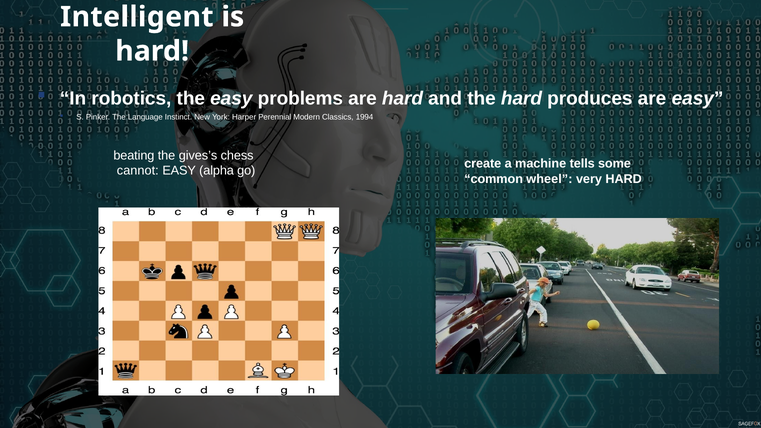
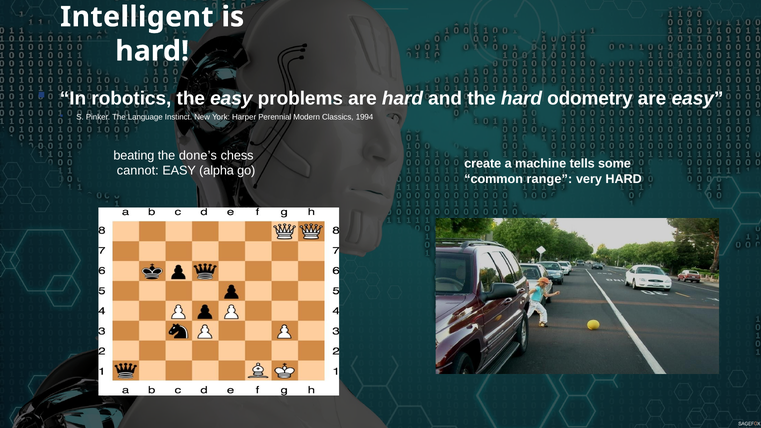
produces: produces -> odometry
gives’s: gives’s -> done’s
wheel: wheel -> range
